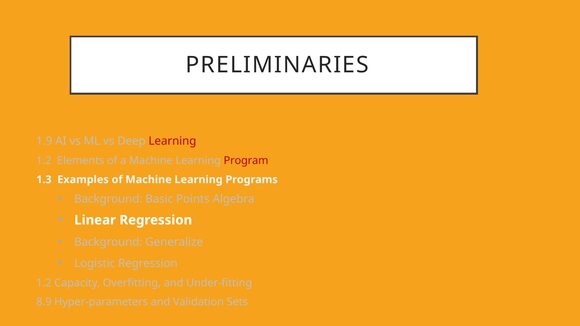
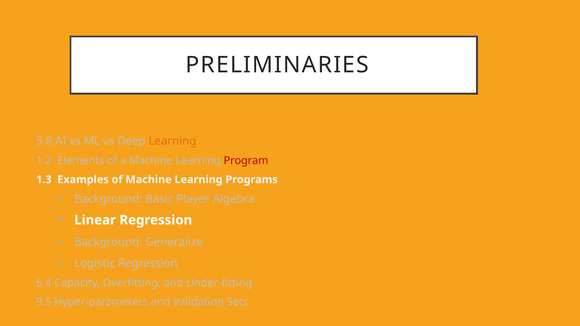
1.9: 1.9 -> 5.8
Learning at (172, 141) colour: red -> orange
Points: Points -> Player
1.2 at (44, 283): 1.2 -> 6.4
8.9: 8.9 -> 9.5
